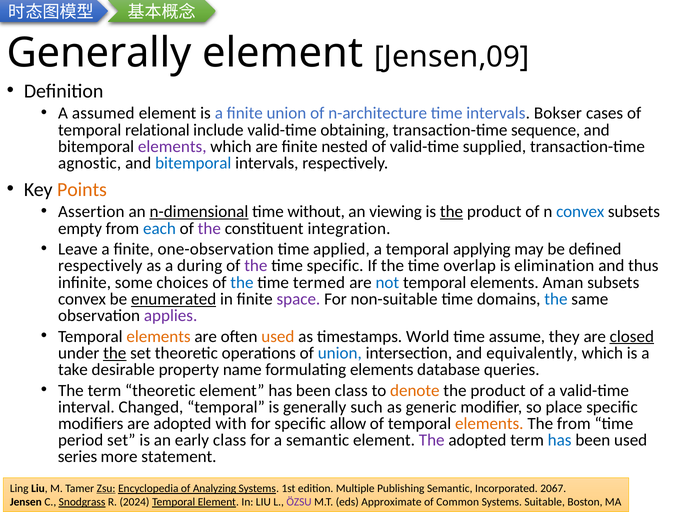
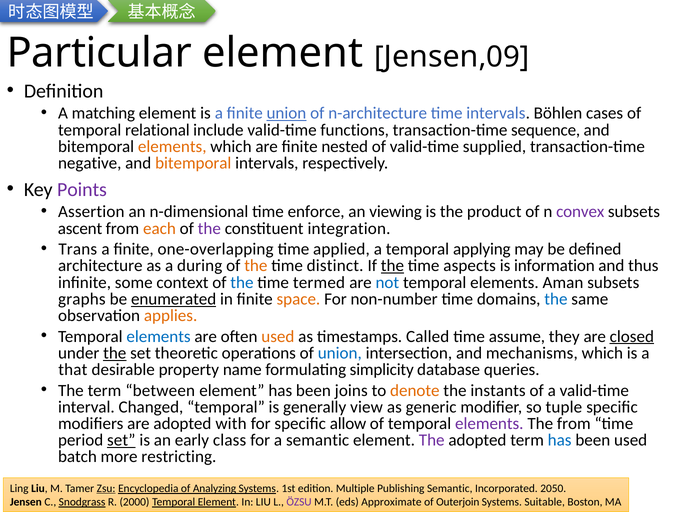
Generally at (99, 53): Generally -> Particular
assumed: assumed -> matching
union at (286, 113) underline: none -> present
Bokser: Bokser -> Böhlen
obtaining: obtaining -> functions
elements at (172, 147) colour: purple -> orange
agnostic: agnostic -> negative
bitemporal at (193, 163) colour: blue -> orange
Points colour: orange -> purple
n-dimensional underline: present -> none
without: without -> enforce
the at (452, 212) underline: present -> none
convex at (580, 212) colour: blue -> purple
empty: empty -> ascent
each colour: blue -> orange
Leave: Leave -> Trans
one-observation: one-observation -> one-overlapping
respectively at (100, 266): respectively -> architecture
the at (256, 266) colour: purple -> orange
time specific: specific -> distinct
the at (392, 266) underline: none -> present
overlap: overlap -> aspects
elimination: elimination -> information
choices: choices -> context
convex at (82, 299): convex -> graphs
space colour: purple -> orange
non-suitable: non-suitable -> non-number
applies colour: purple -> orange
elements at (159, 337) colour: orange -> blue
World: World -> Called
equivalently: equivalently -> mechanisms
take: take -> that
formulating elements: elements -> simplicity
term theoretic: theoretic -> between
been class: class -> joins
product at (498, 391): product -> instants
such: such -> view
place: place -> tuple
elements at (489, 424) colour: orange -> purple
set at (121, 440) underline: none -> present
series: series -> batch
statement: statement -> restricting
2067: 2067 -> 2050
2024: 2024 -> 2000
Common: Common -> Outerjoin
